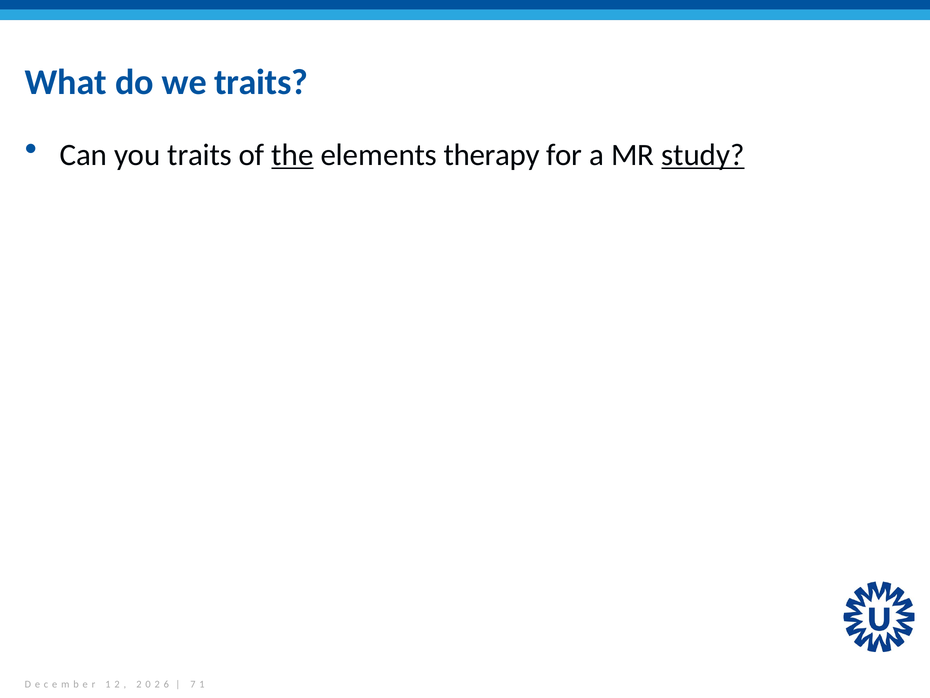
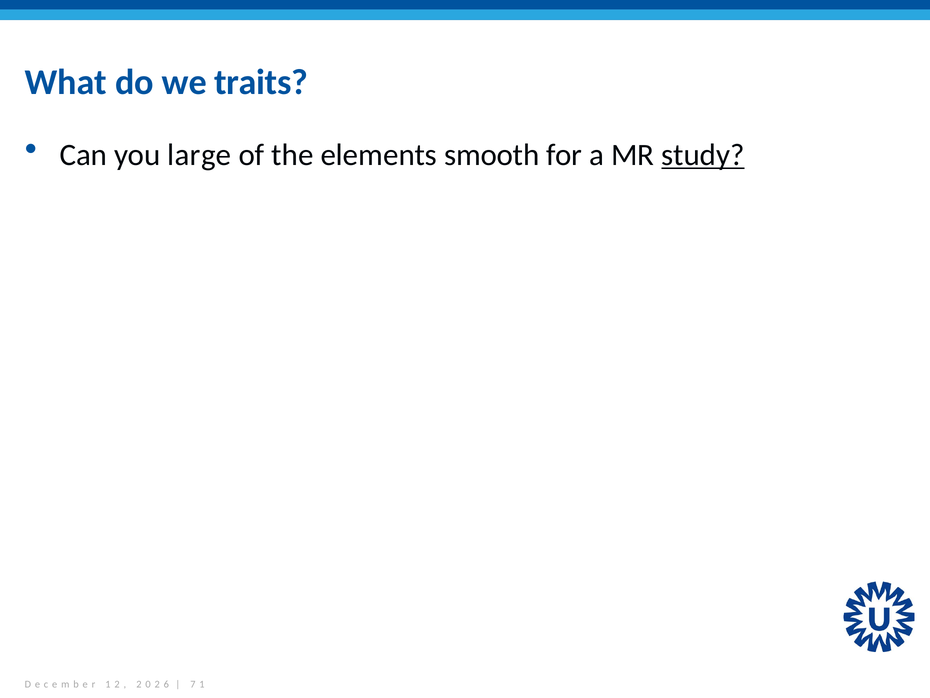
you traits: traits -> large
the underline: present -> none
therapy: therapy -> smooth
